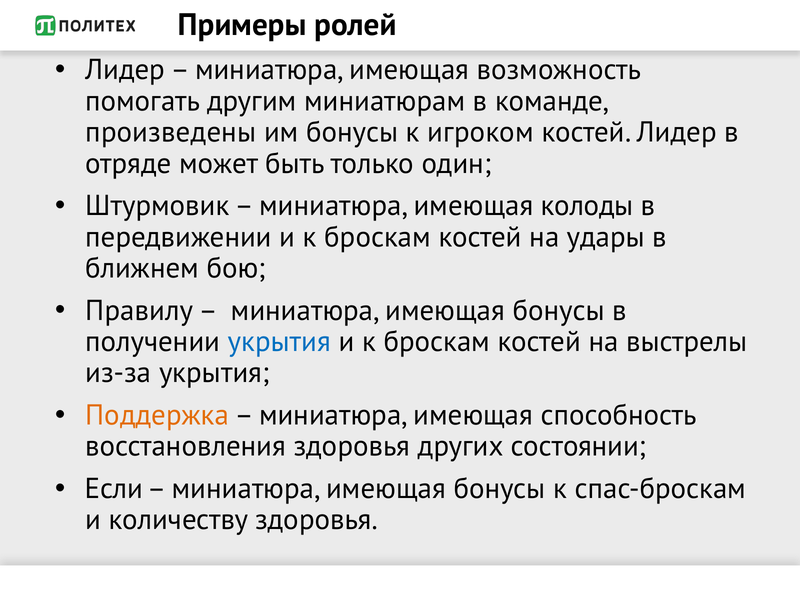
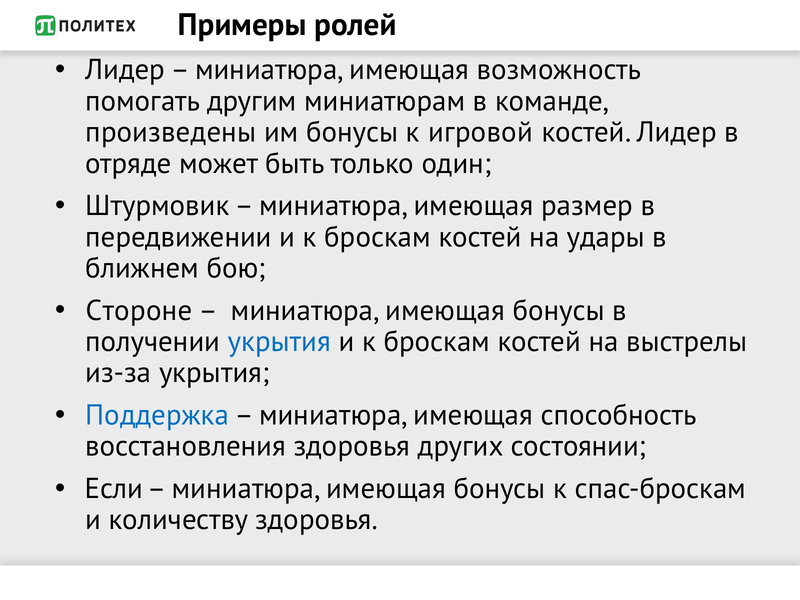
игроком: игроком -> игровой
колоды: колоды -> размер
Правилу: Правилу -> Стороне
Поддержка colour: orange -> blue
